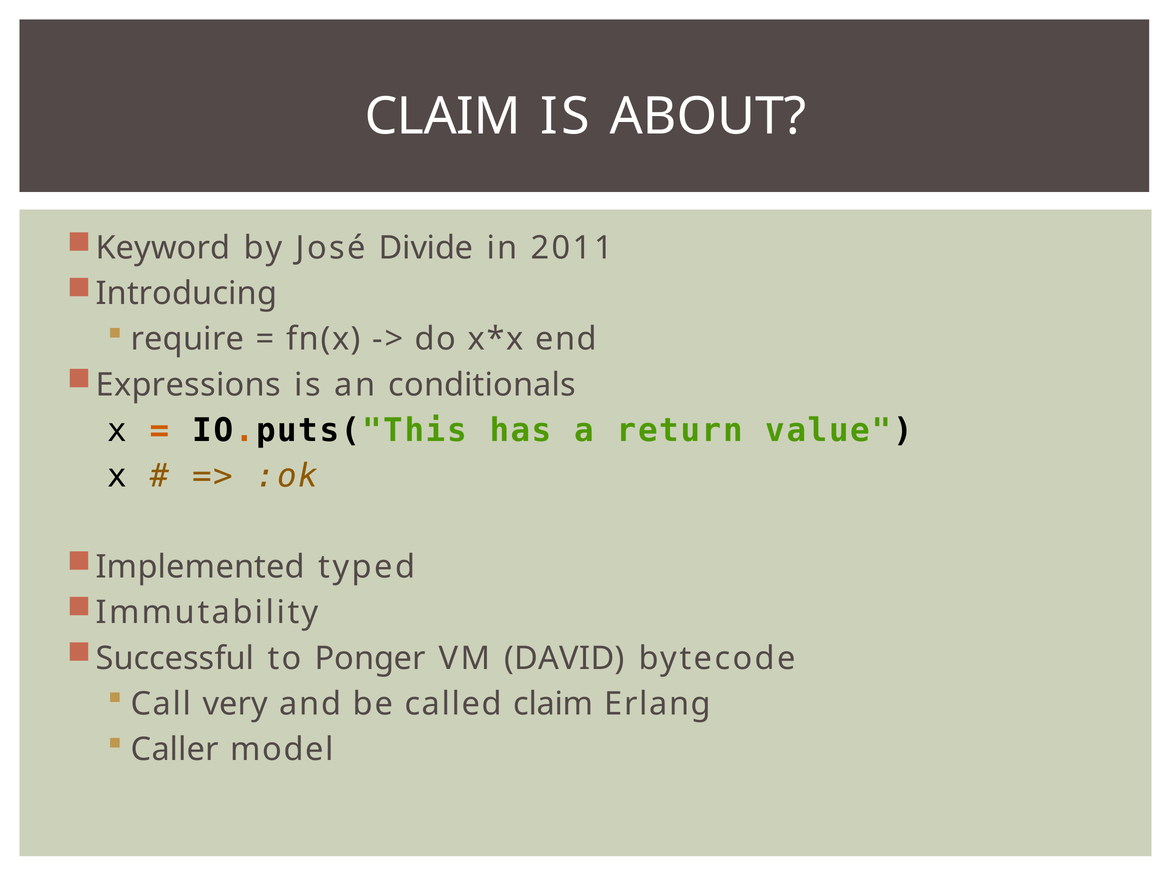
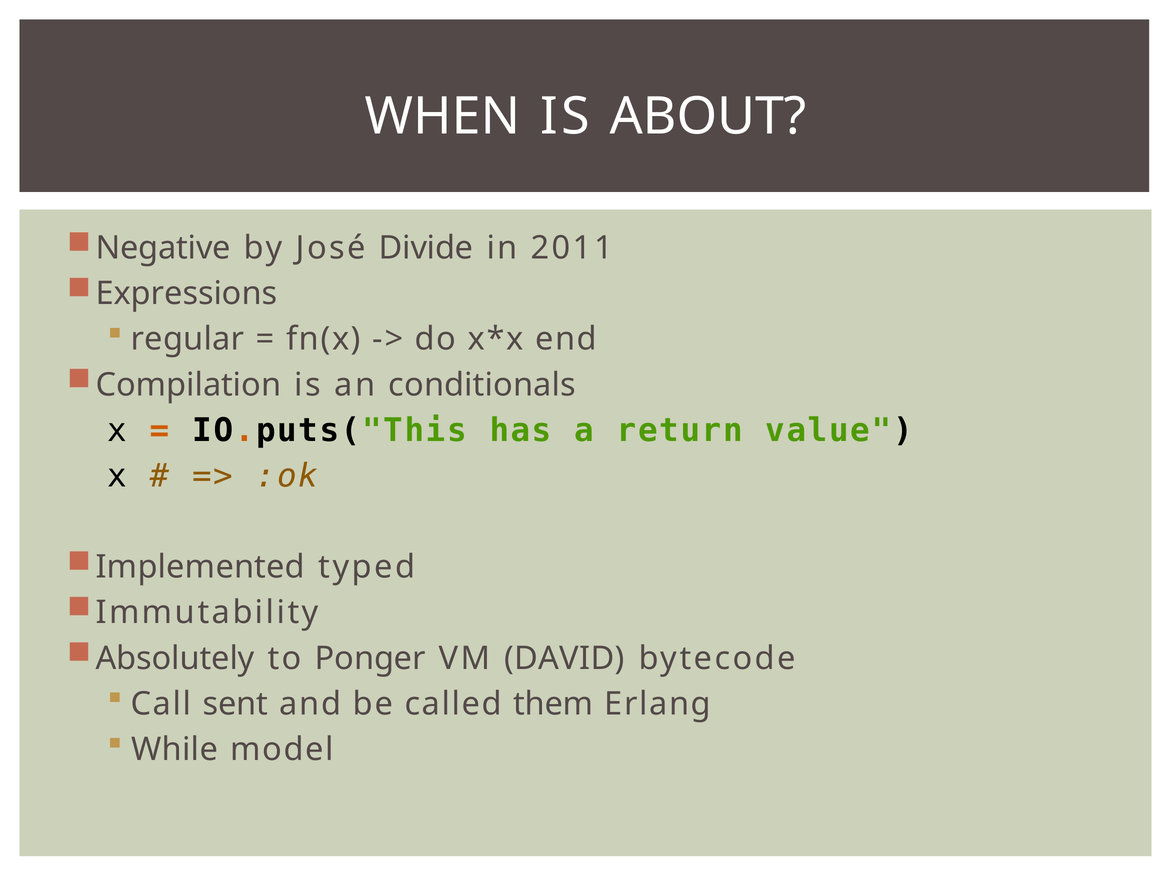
CLAIM at (443, 117): CLAIM -> WHEN
Keyword: Keyword -> Negative
Introducing: Introducing -> Expressions
require: require -> regular
Expressions: Expressions -> Compilation
Successful: Successful -> Absolutely
very: very -> sent
called claim: claim -> them
Caller: Caller -> While
